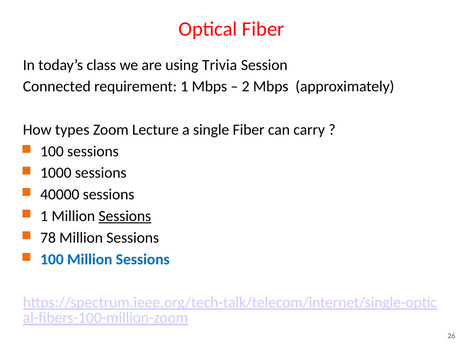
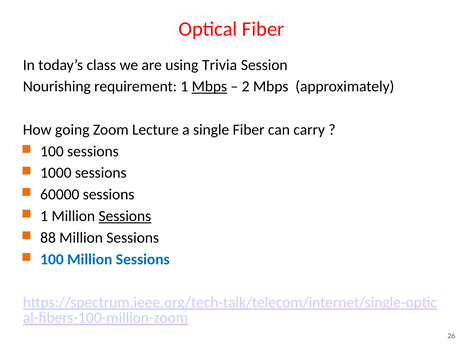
Connected: Connected -> Nourishing
Mbps at (209, 87) underline: none -> present
types: types -> going
40000: 40000 -> 60000
78: 78 -> 88
